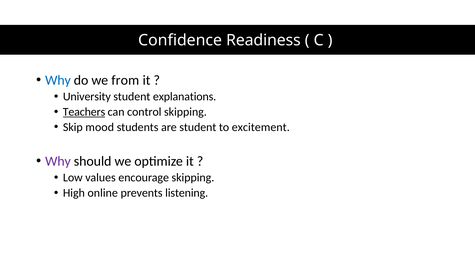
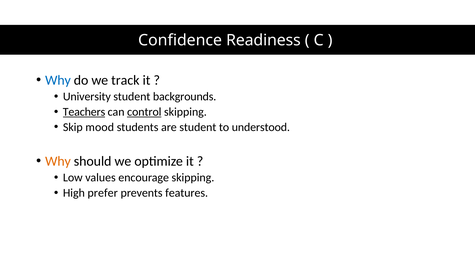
from: from -> track
explanations: explanations -> backgrounds
control underline: none -> present
excitement: excitement -> understood
Why at (58, 161) colour: purple -> orange
online: online -> prefer
listening: listening -> features
